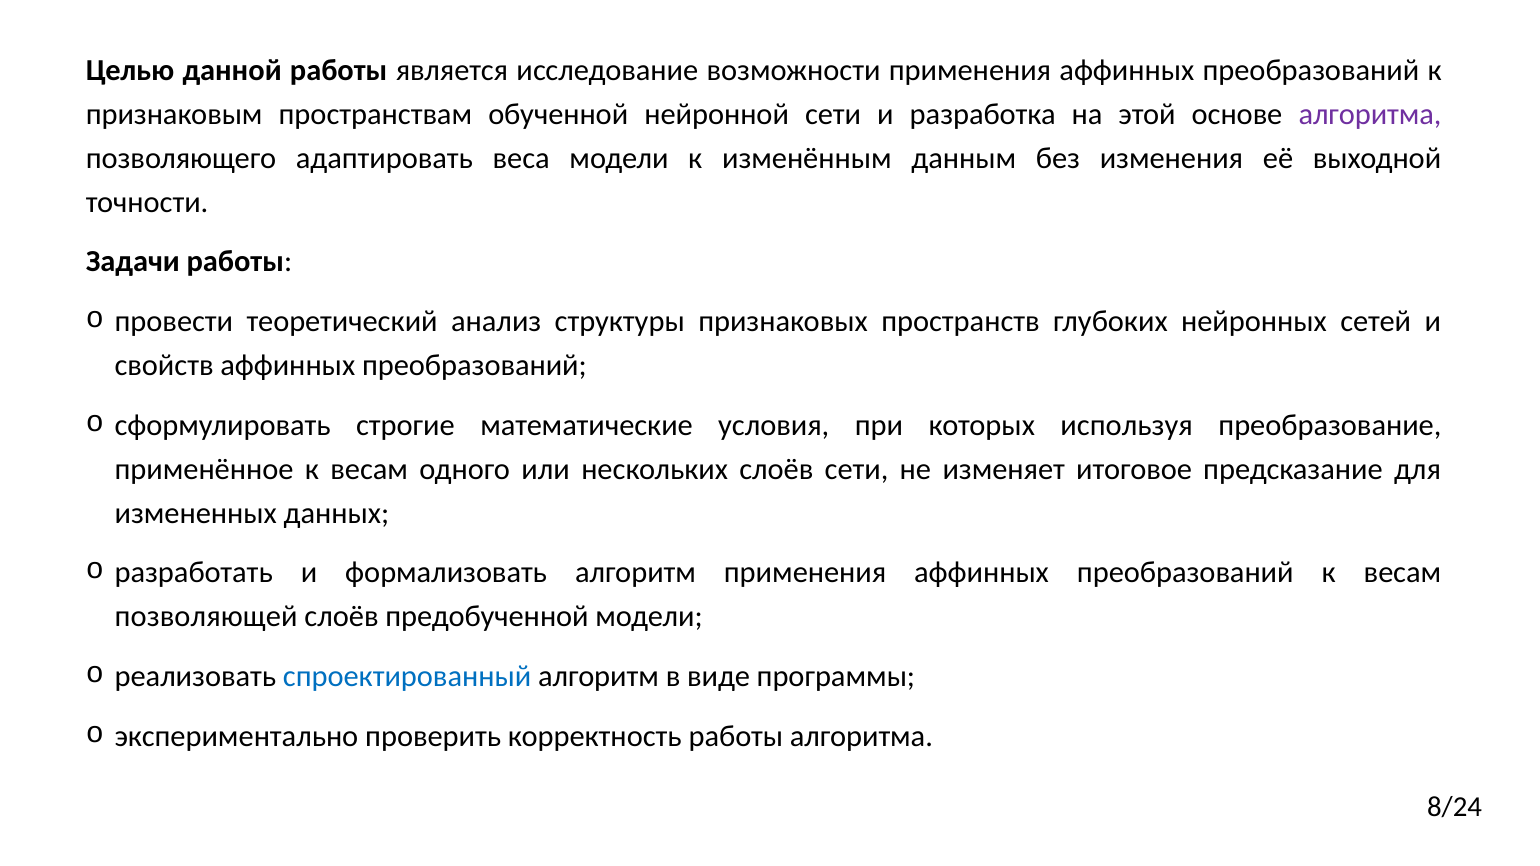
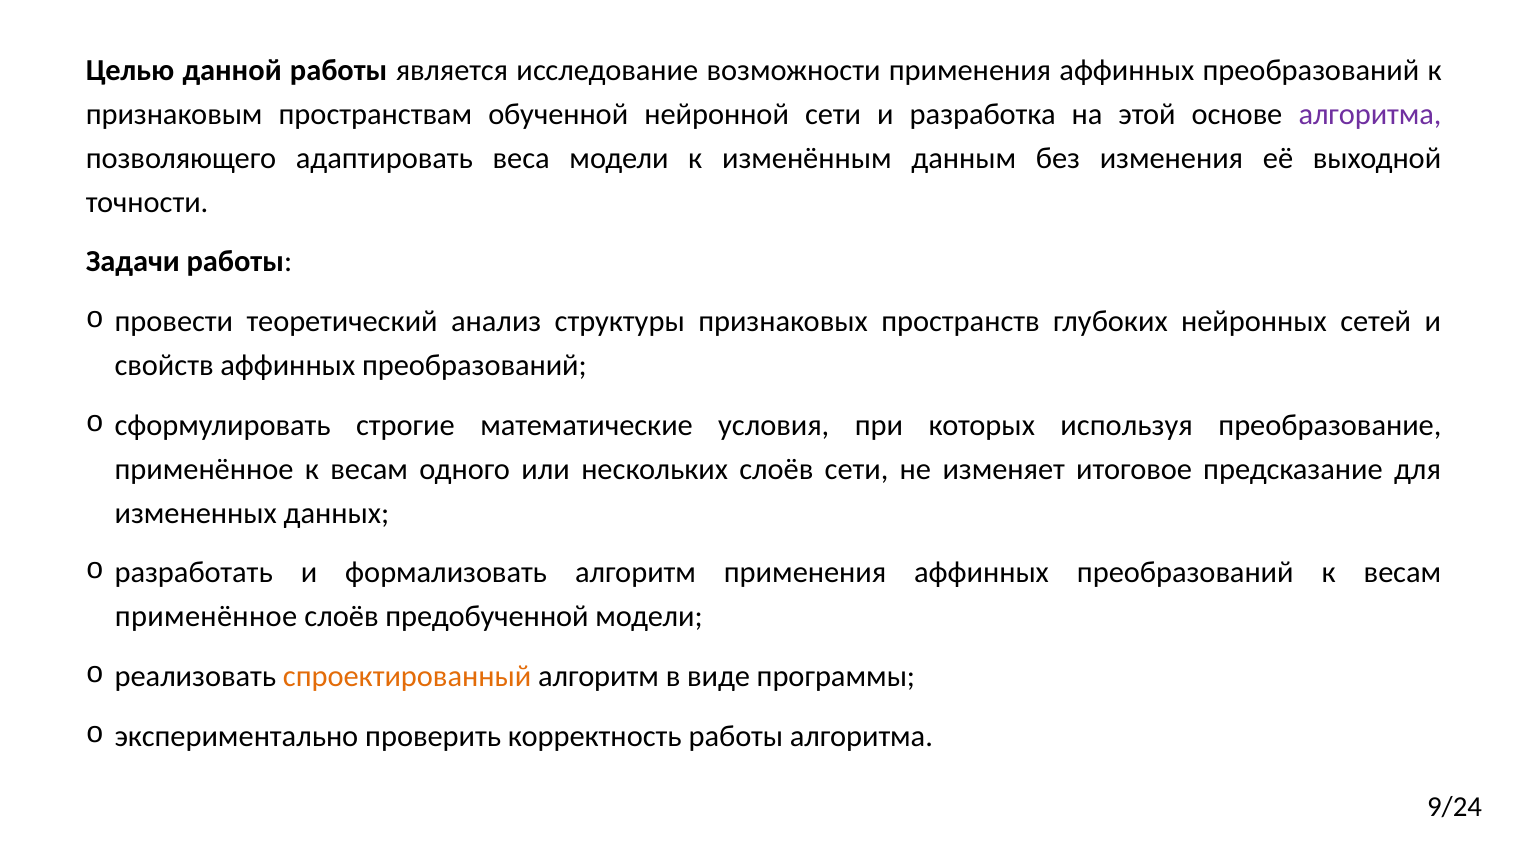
позволяющей at (206, 617): позволяющей -> применённое
спроектированный colour: blue -> orange
8/24: 8/24 -> 9/24
